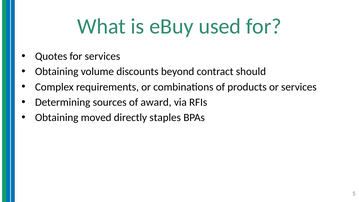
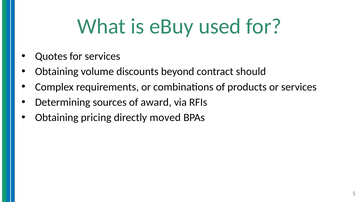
moved: moved -> pricing
staples: staples -> moved
